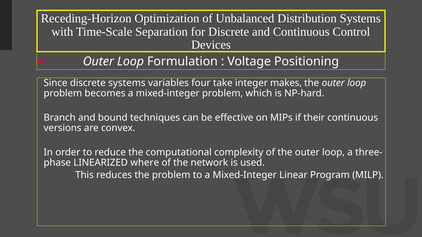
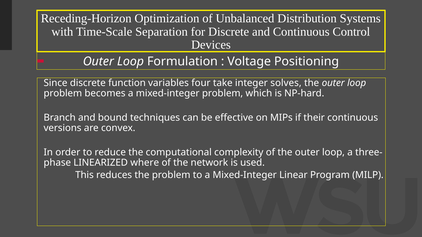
discrete systems: systems -> function
makes: makes -> solves
